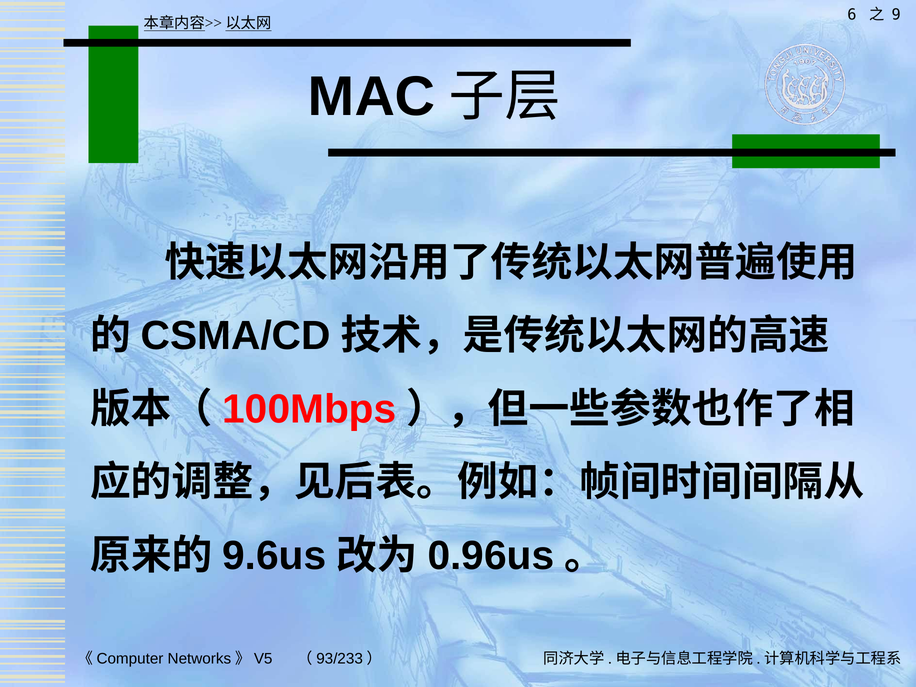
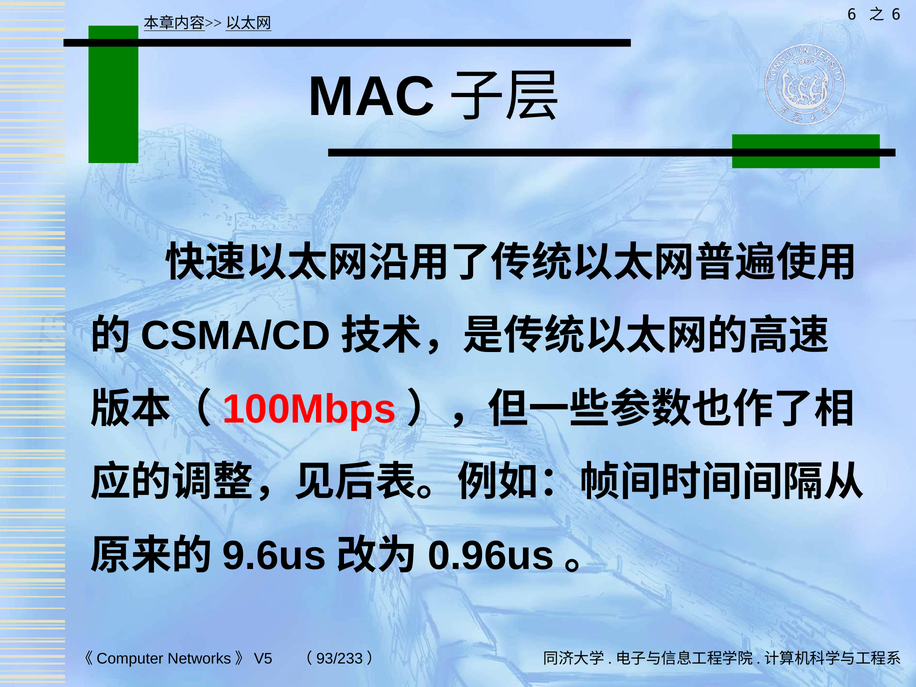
9 at (896, 15): 9 -> 6
